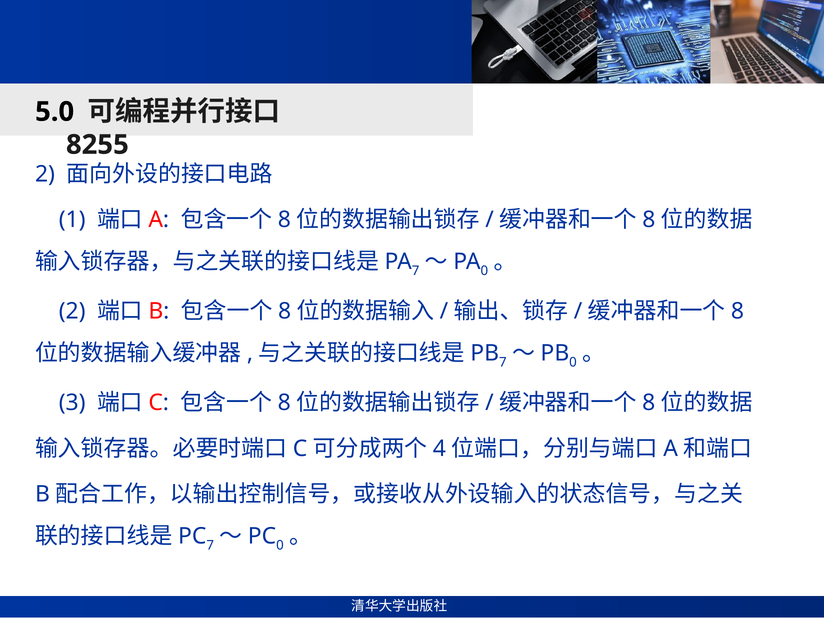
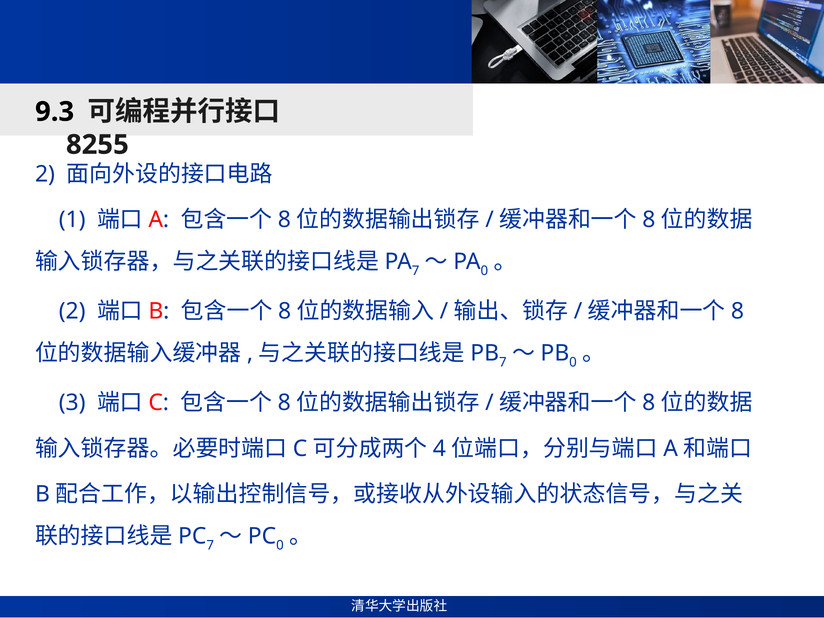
5.0: 5.0 -> 9.3
